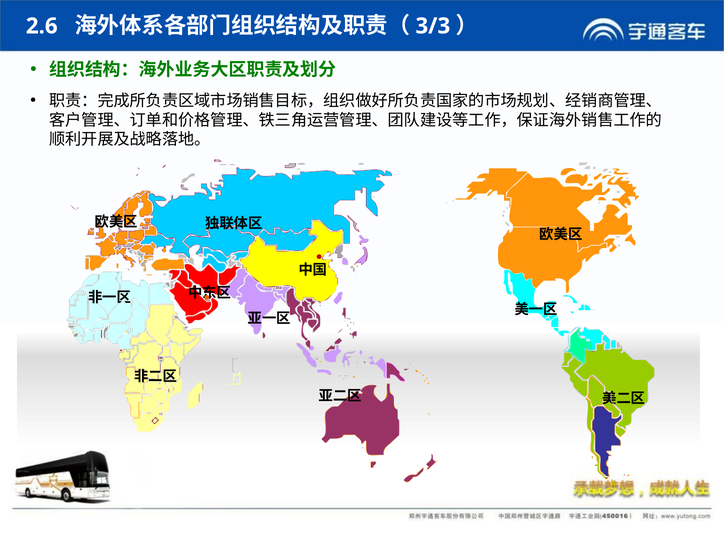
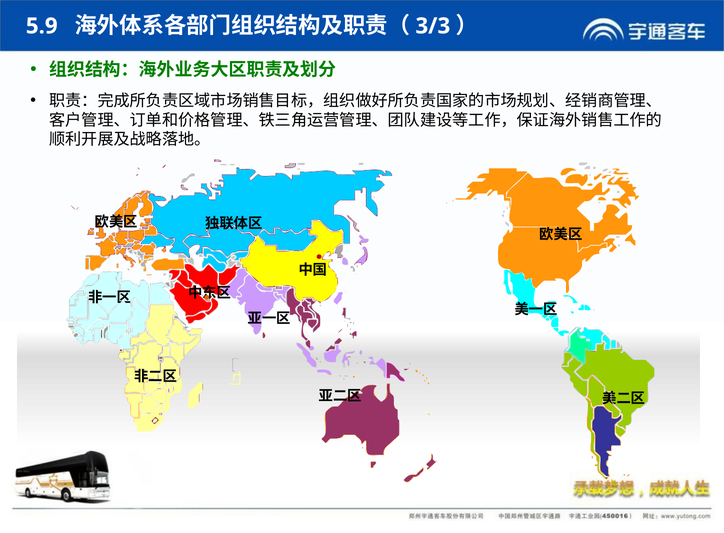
2.6: 2.6 -> 5.9
